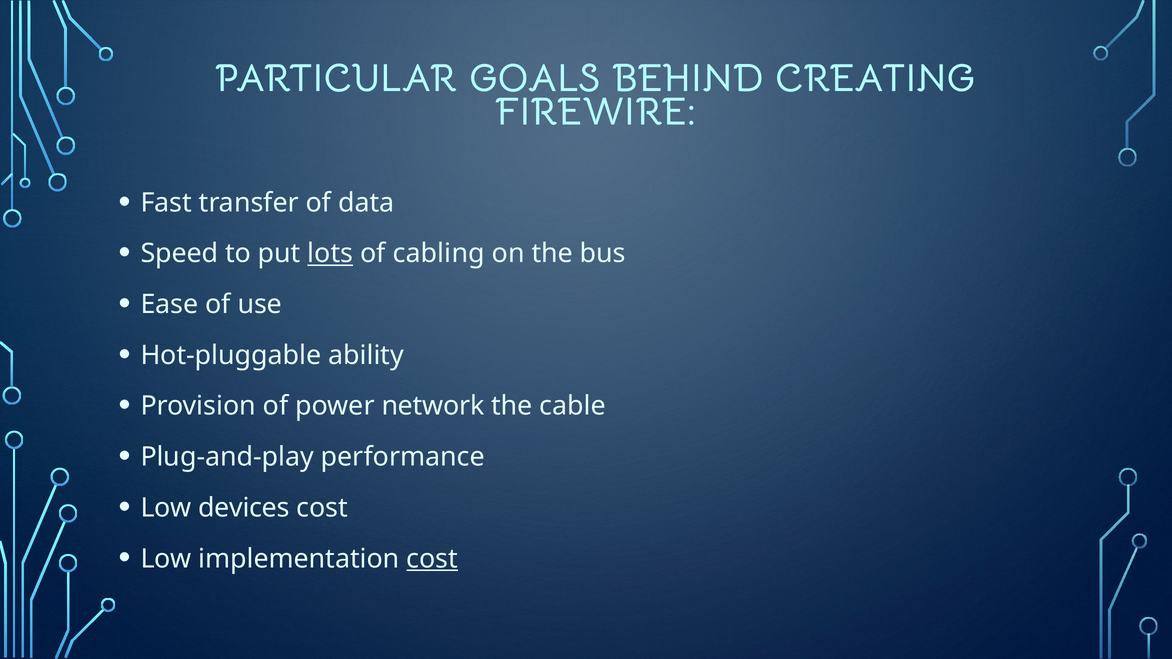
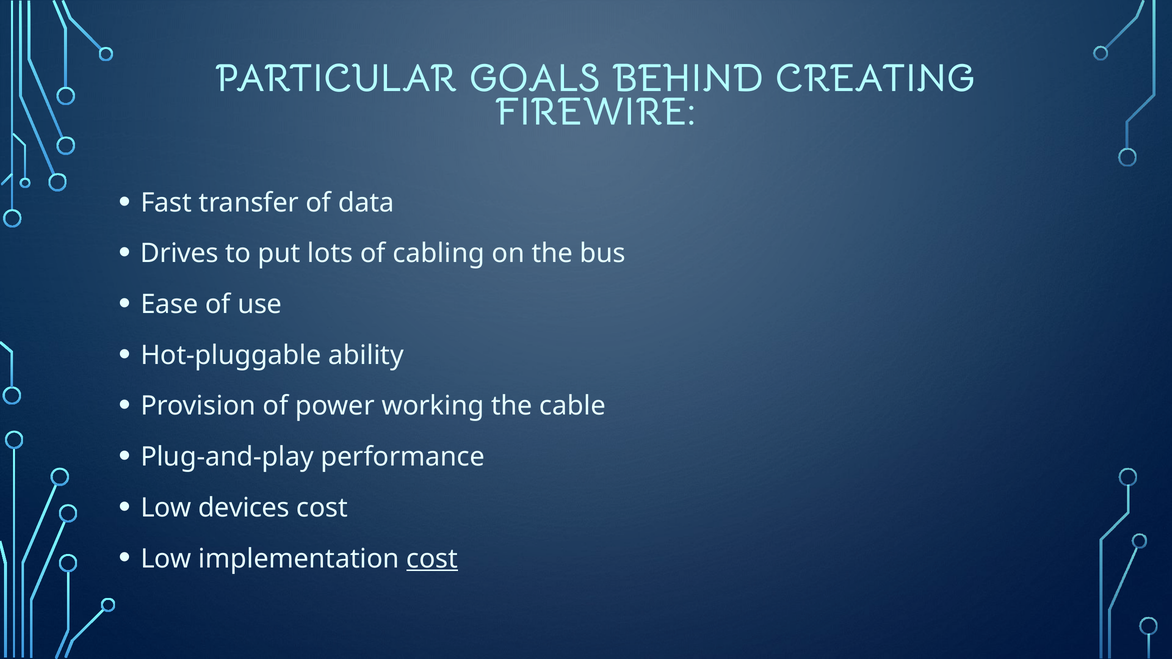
Speed: Speed -> Drives
lots underline: present -> none
network: network -> working
